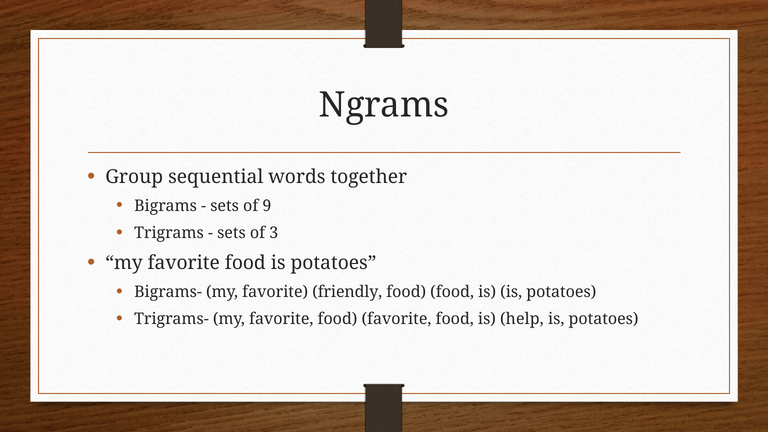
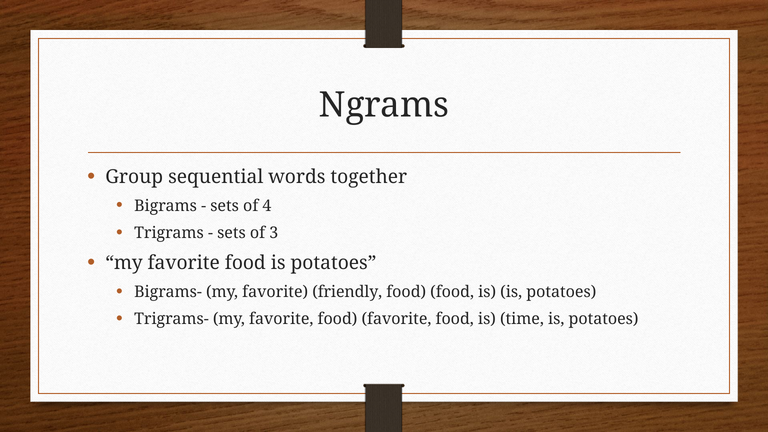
9: 9 -> 4
help: help -> time
